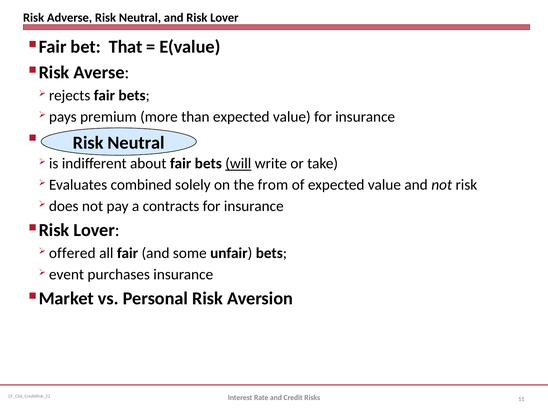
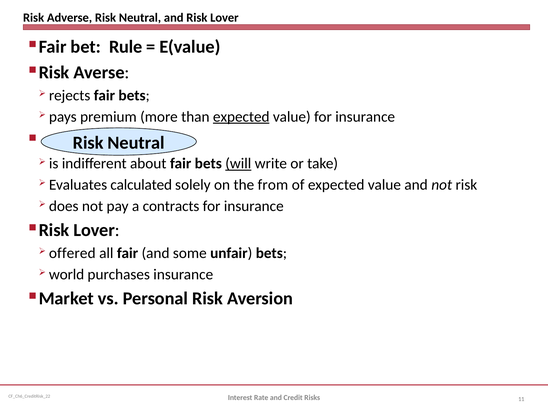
That: That -> Rule
expected at (241, 117) underline: none -> present
combined: combined -> calculated
event: event -> world
